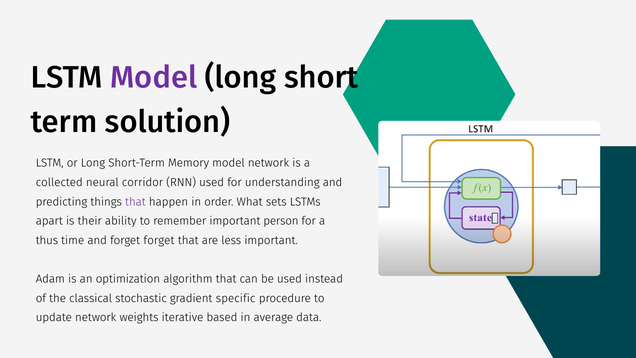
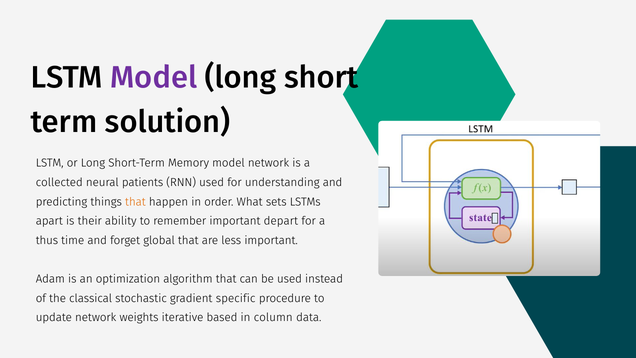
corridor: corridor -> patients
that at (135, 202) colour: purple -> orange
person: person -> depart
forget forget: forget -> global
average: average -> column
